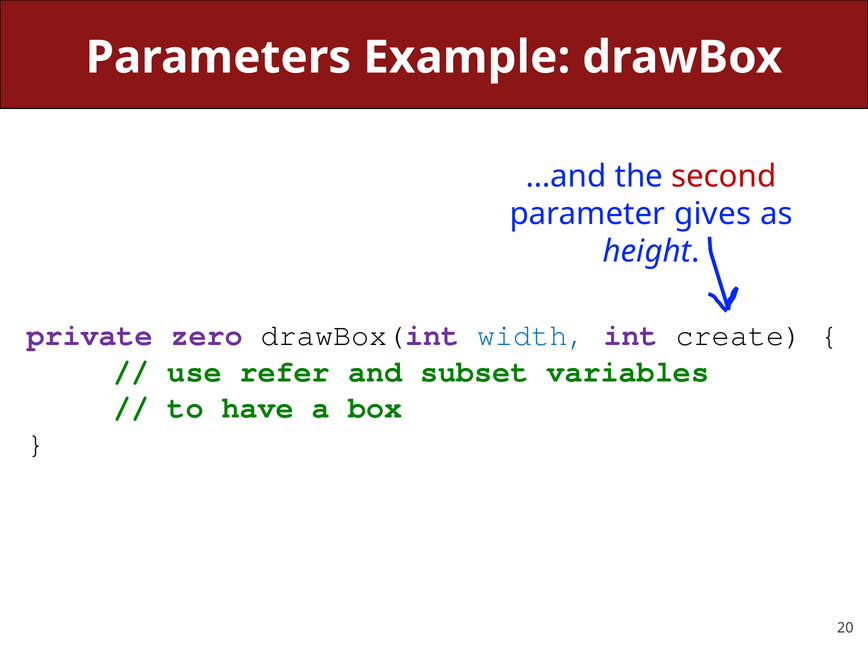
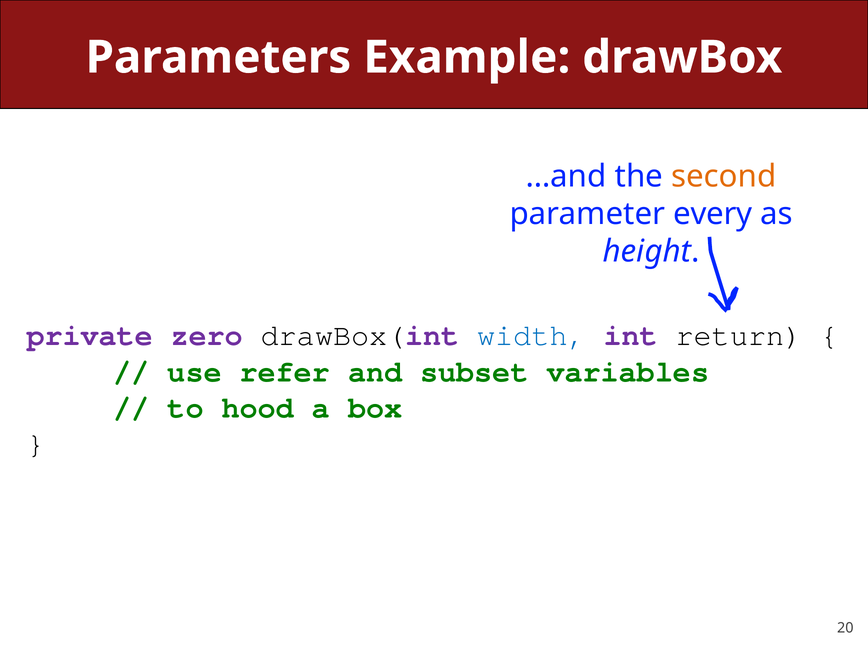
second colour: red -> orange
gives: gives -> every
create: create -> return
have: have -> hood
